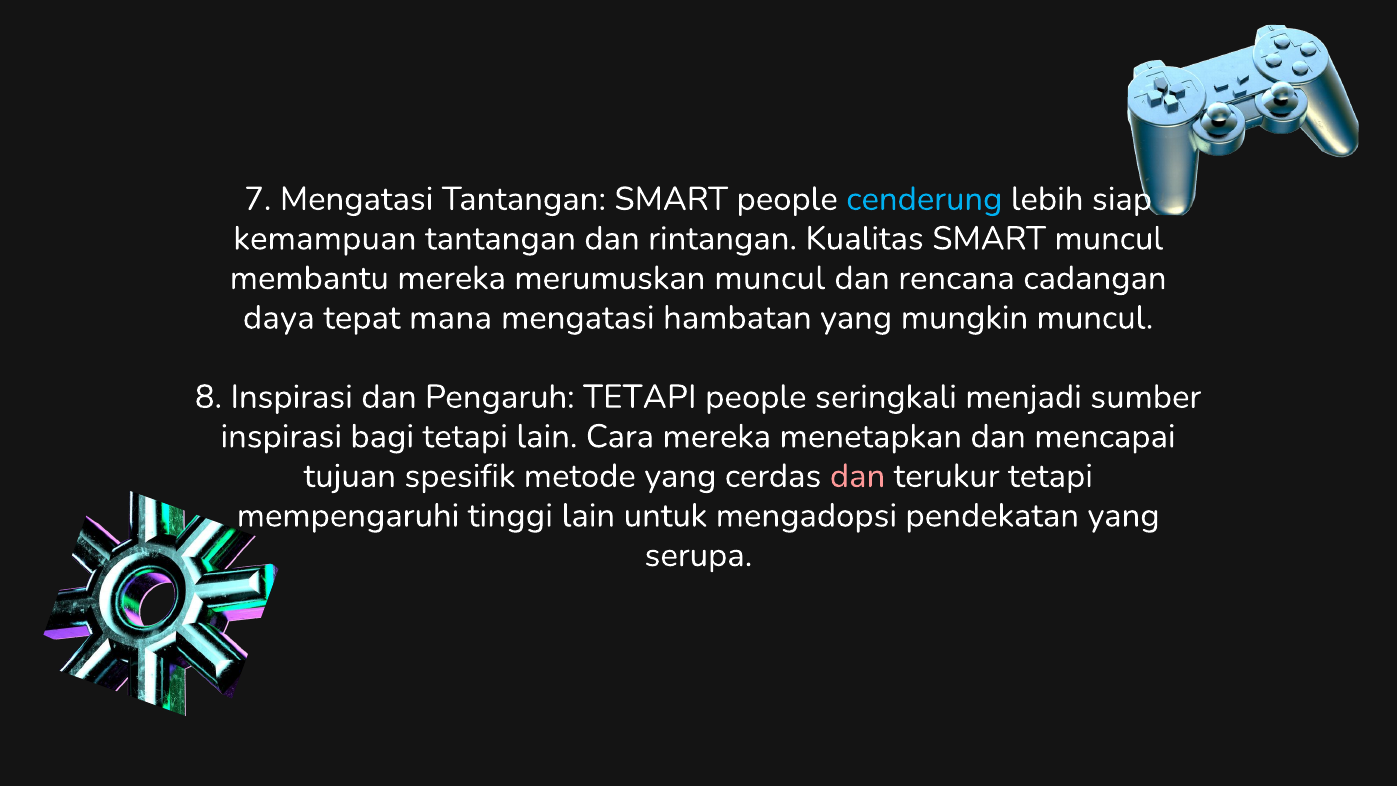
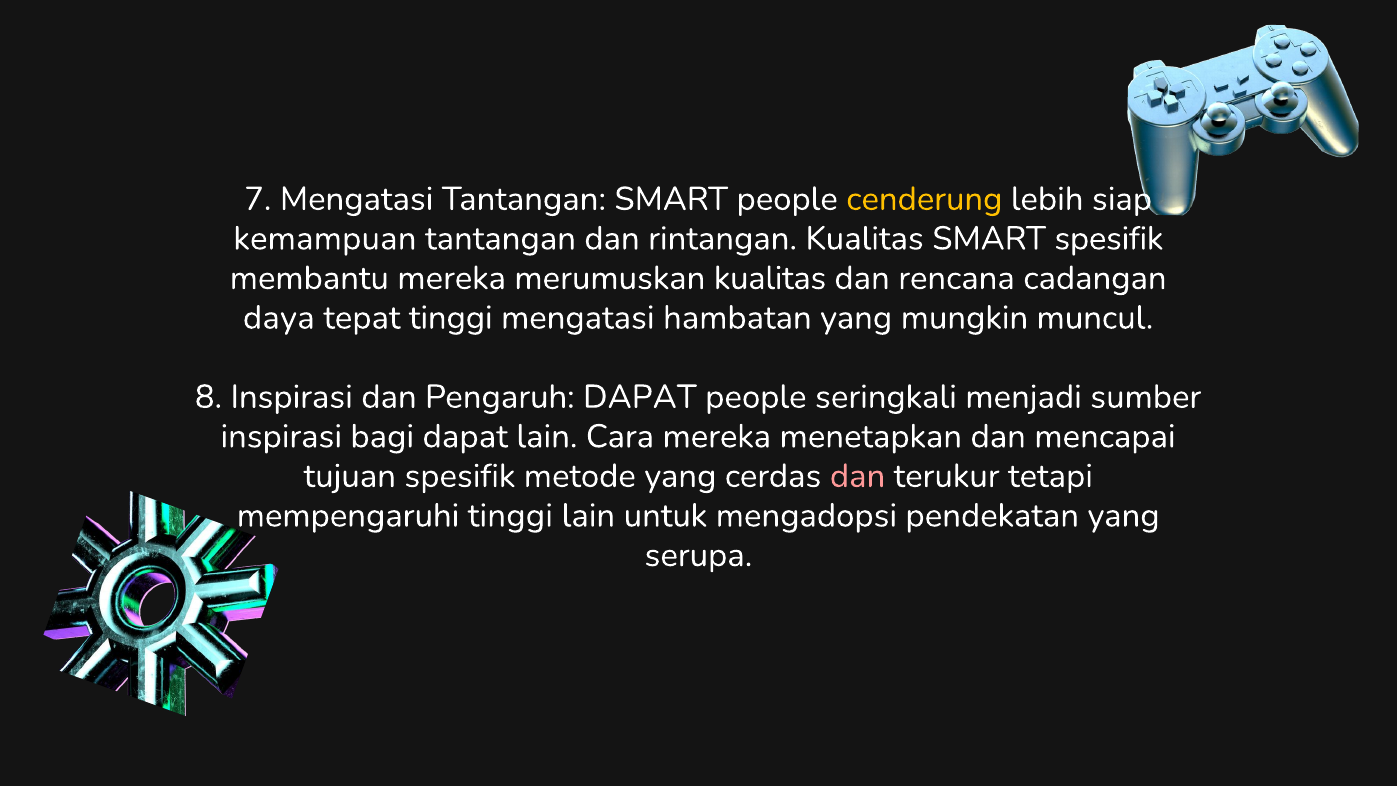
cenderung colour: light blue -> yellow
SMART muncul: muncul -> spesifik
merumuskan muncul: muncul -> kualitas
tepat mana: mana -> tinggi
Pengaruh TETAPI: TETAPI -> DAPAT
bagi tetapi: tetapi -> dapat
